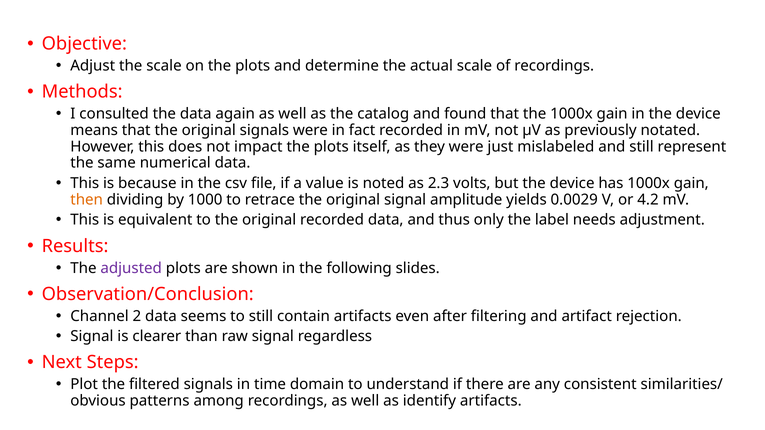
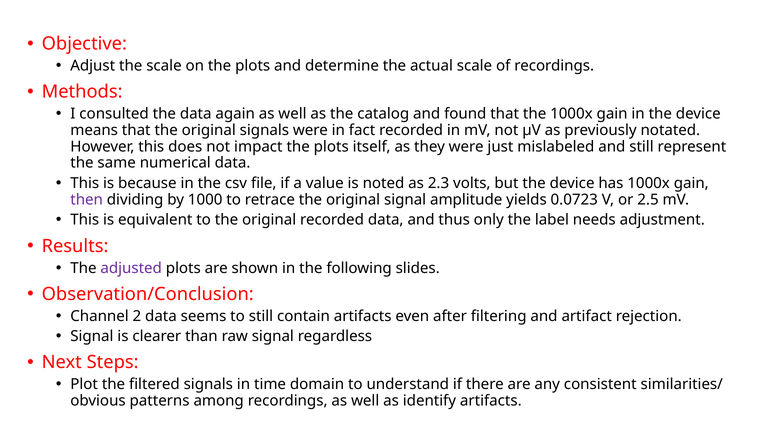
then colour: orange -> purple
0.0029: 0.0029 -> 0.0723
4.2: 4.2 -> 2.5
